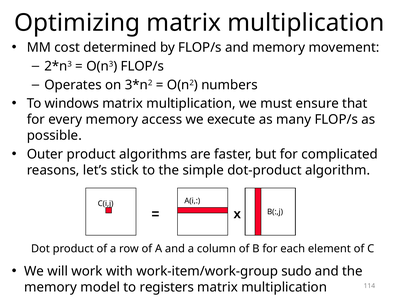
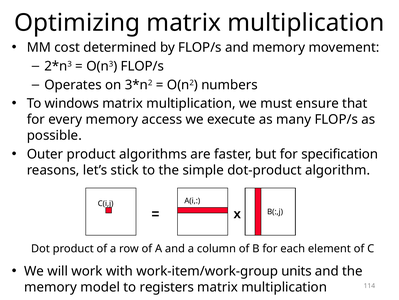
complicated: complicated -> specification
sudo: sudo -> units
